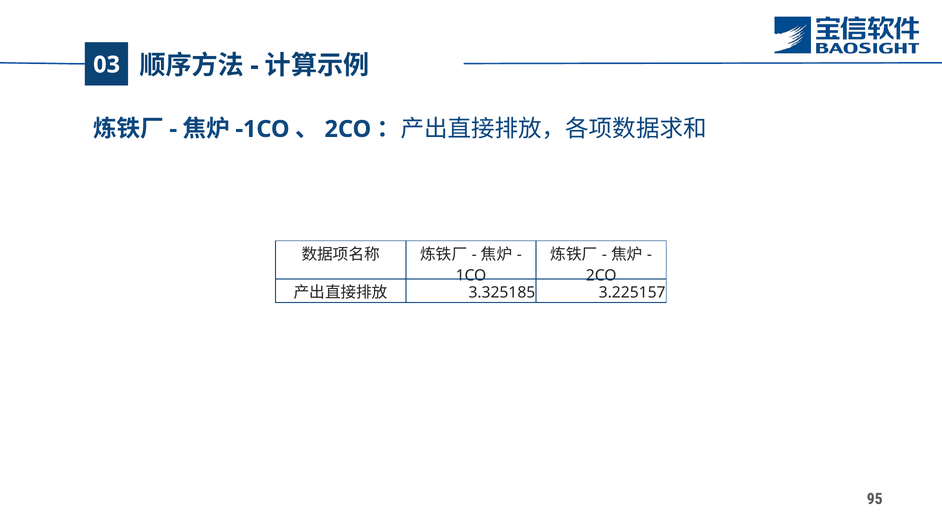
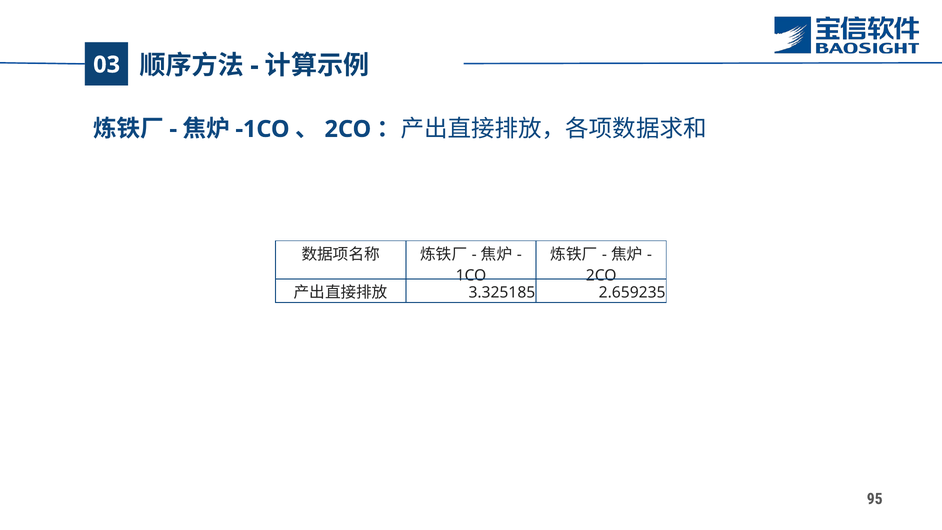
3.225157: 3.225157 -> 2.659235
